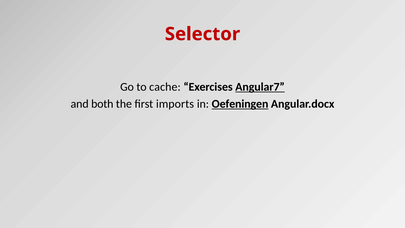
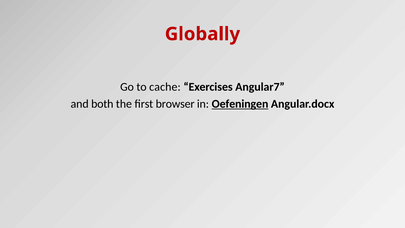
Selector: Selector -> Globally
Angular7 underline: present -> none
imports: imports -> browser
